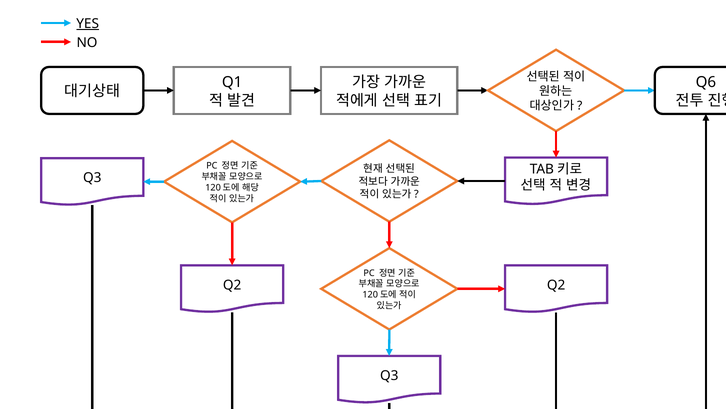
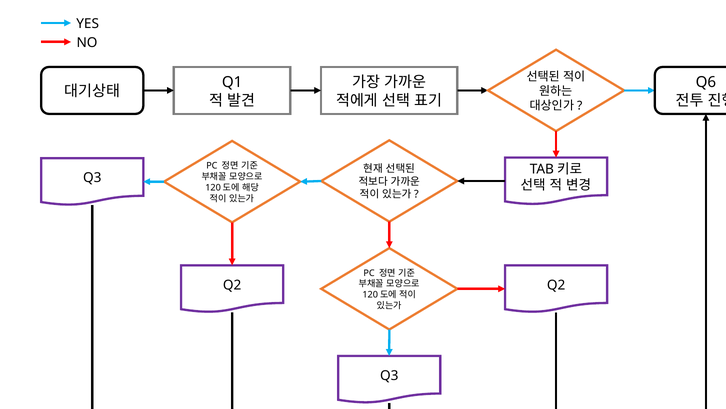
YES underline: present -> none
